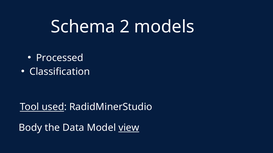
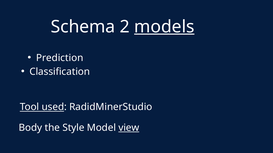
models underline: none -> present
Processed: Processed -> Prediction
Data: Data -> Style
